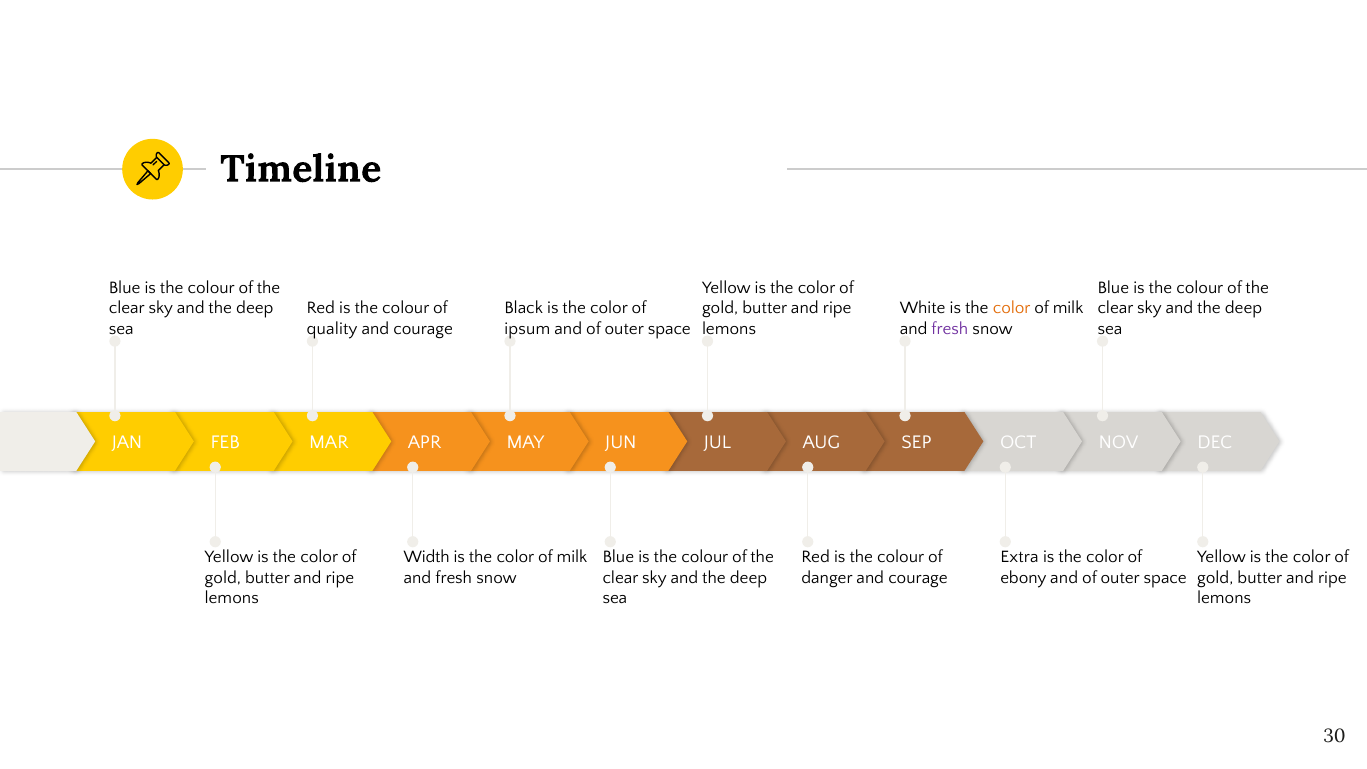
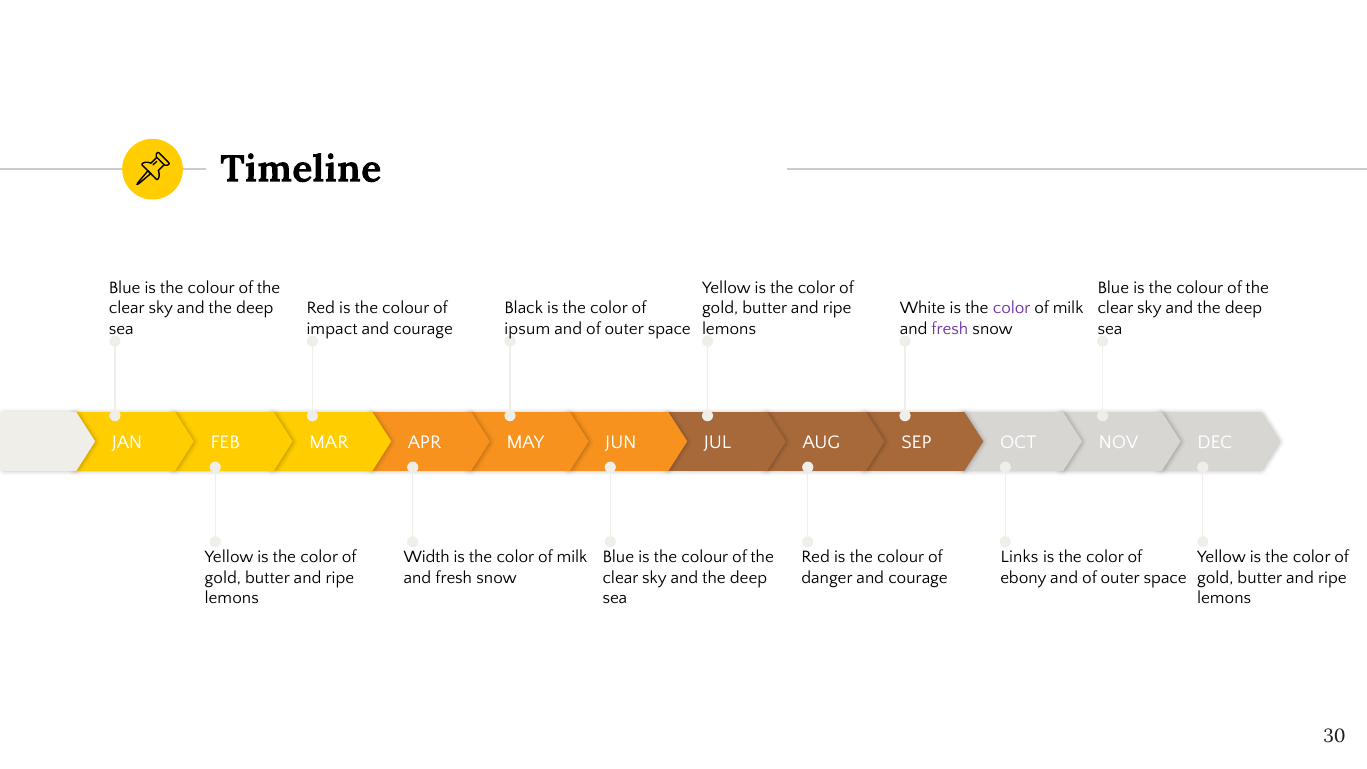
color at (1012, 308) colour: orange -> purple
quality: quality -> impact
Extra: Extra -> Links
